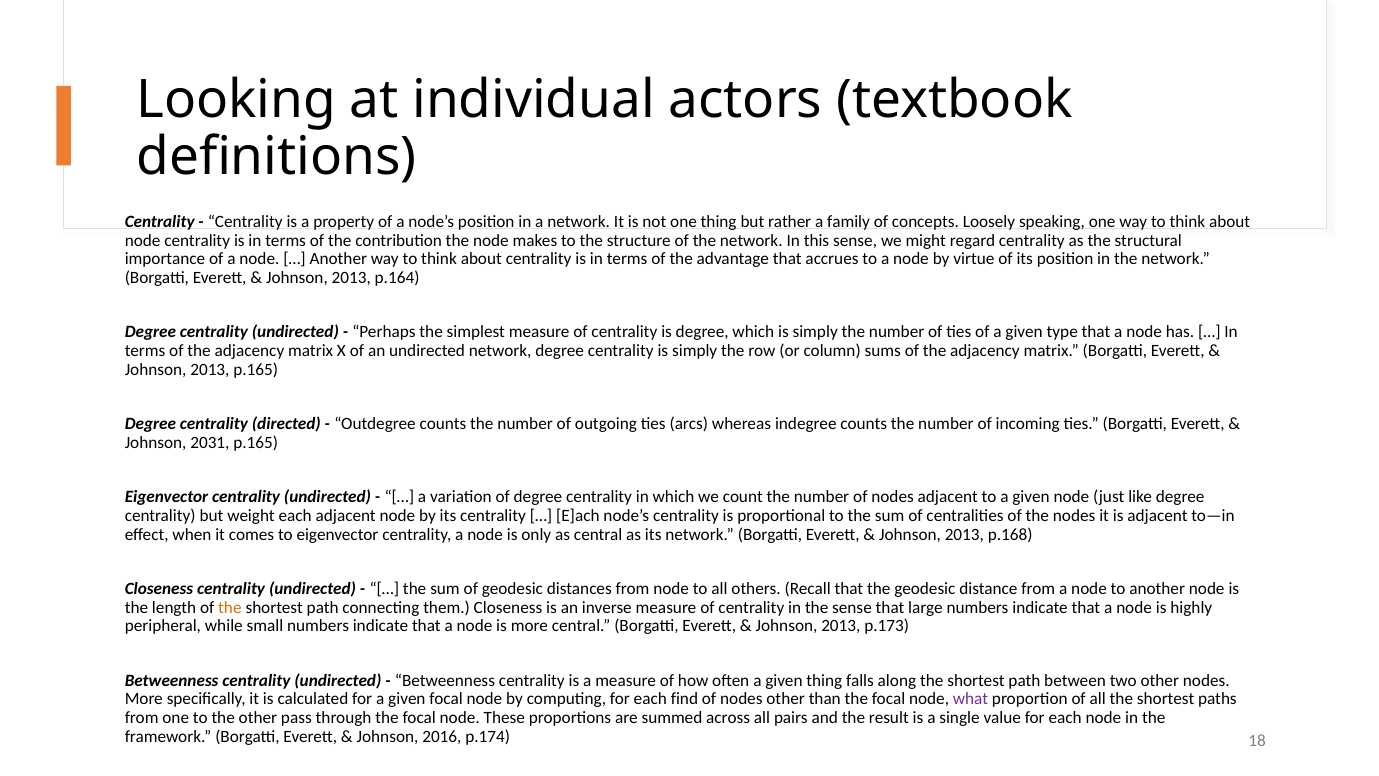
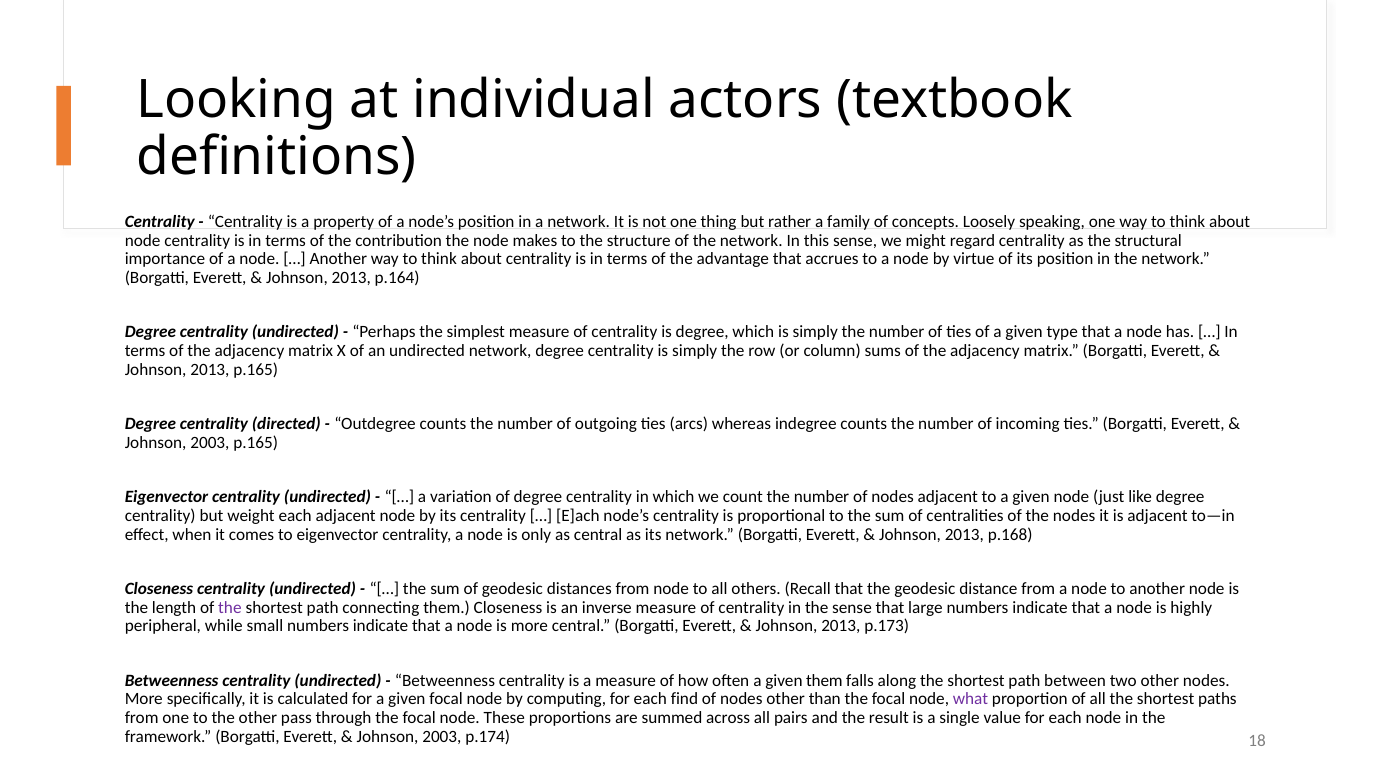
2031 at (210, 442): 2031 -> 2003
the at (230, 607) colour: orange -> purple
given thing: thing -> them
2016 at (442, 736): 2016 -> 2003
